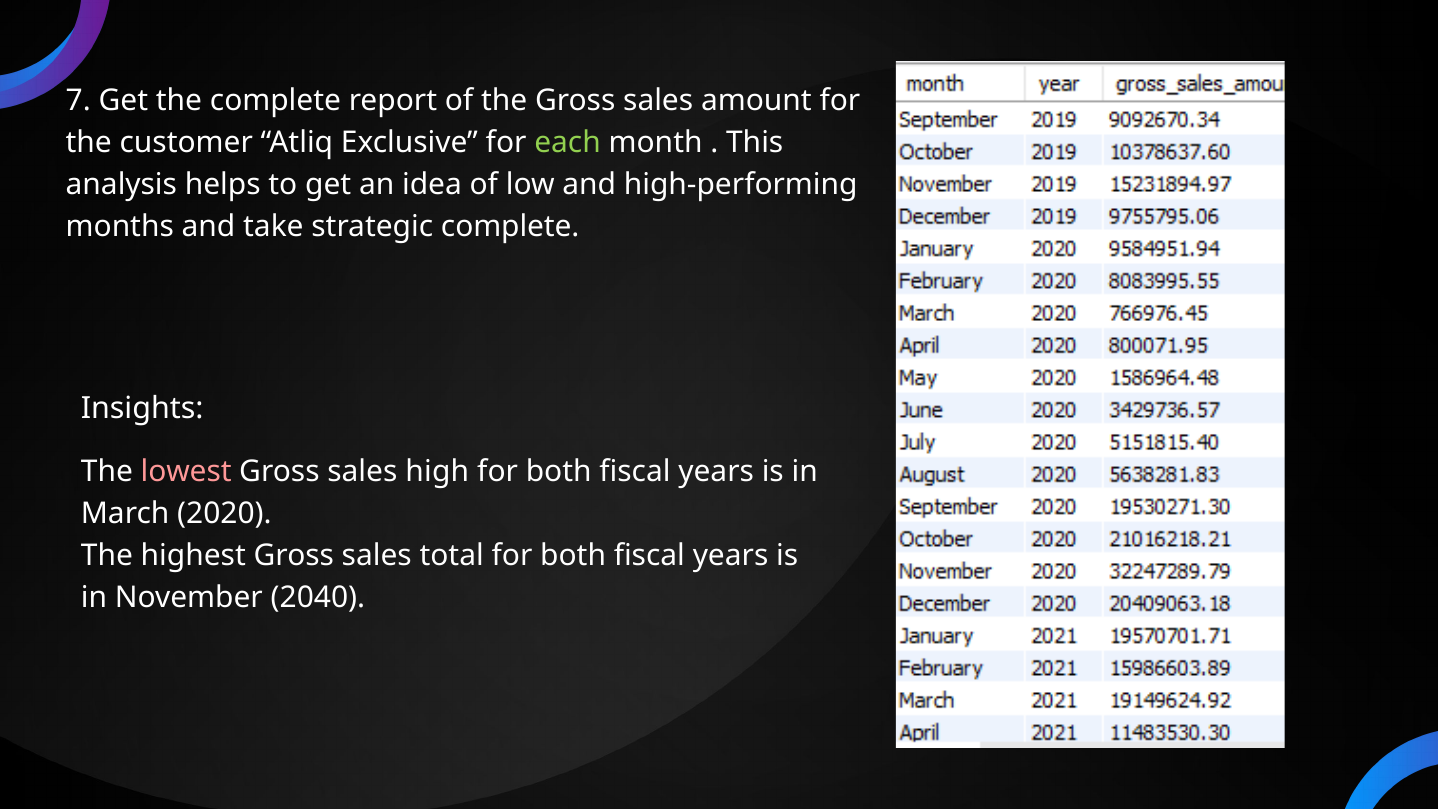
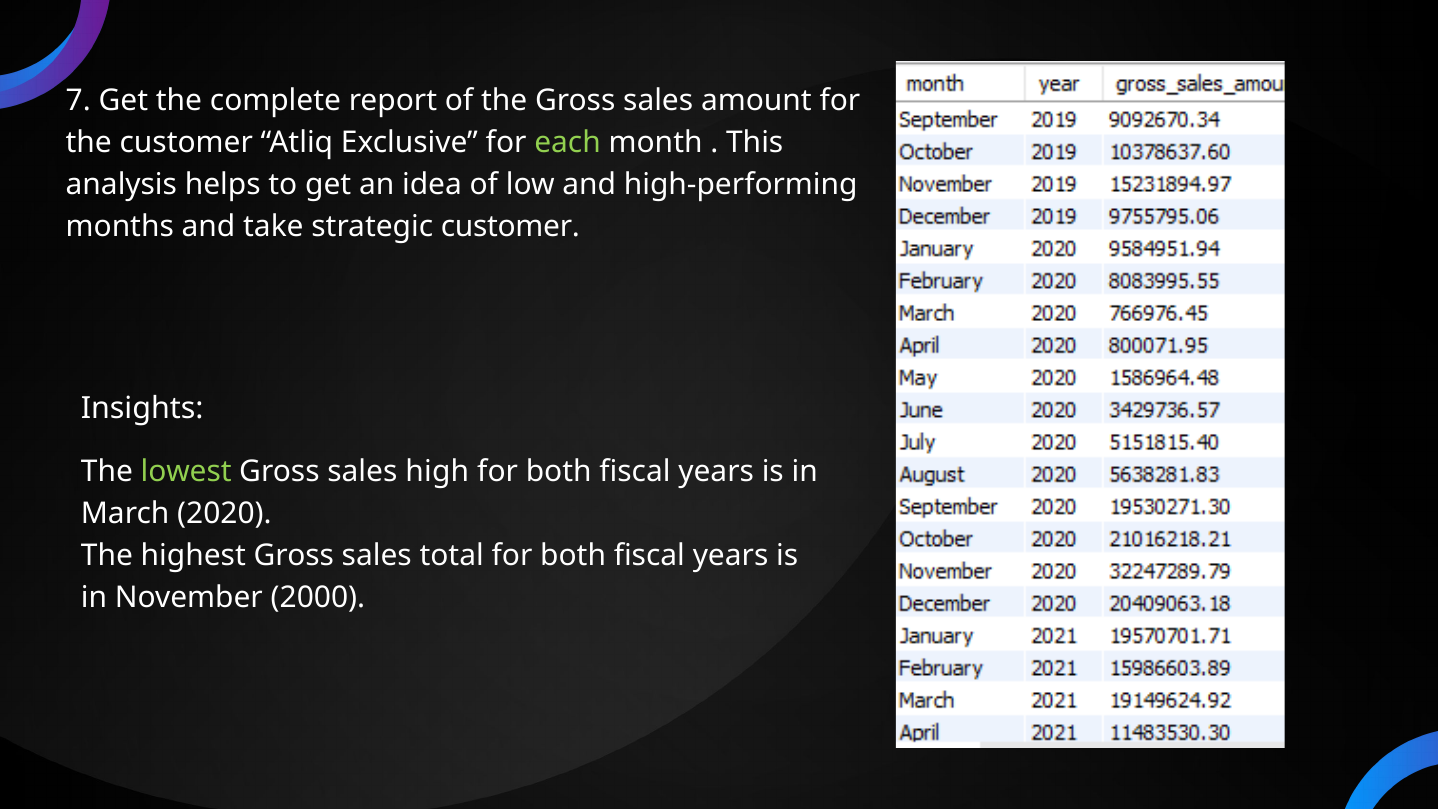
strategic complete: complete -> customer
lowest colour: pink -> light green
2040: 2040 -> 2000
